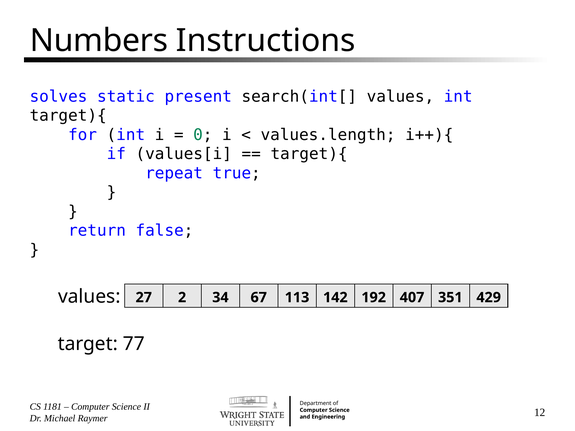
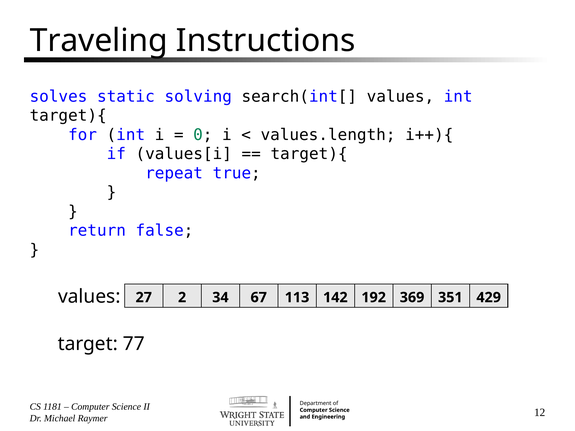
Numbers: Numbers -> Traveling
present: present -> solving
407: 407 -> 369
